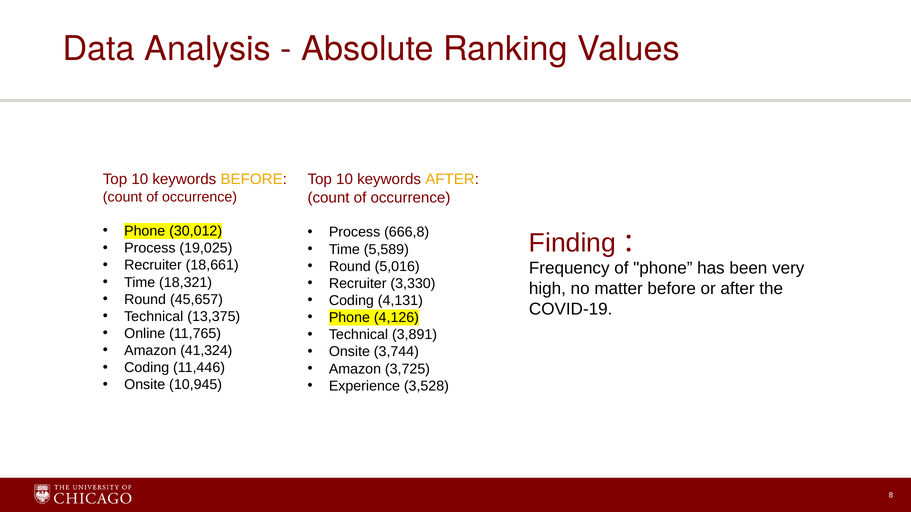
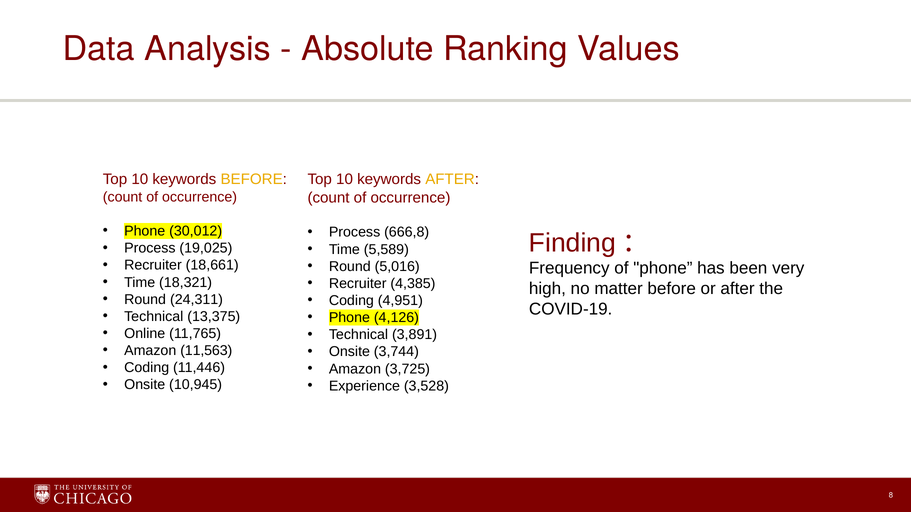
3,330: 3,330 -> 4,385
45,657: 45,657 -> 24,311
4,131: 4,131 -> 4,951
41,324: 41,324 -> 11,563
